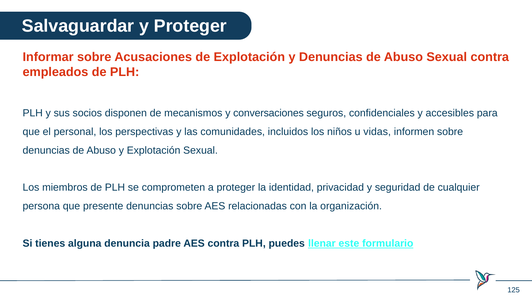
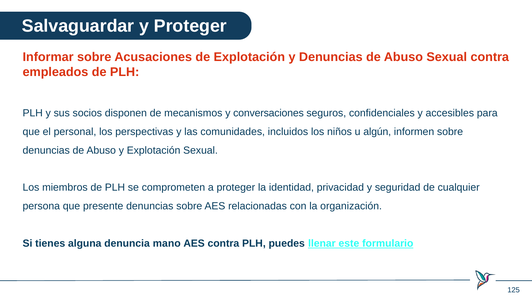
vidas: vidas -> algún
padre: padre -> mano
